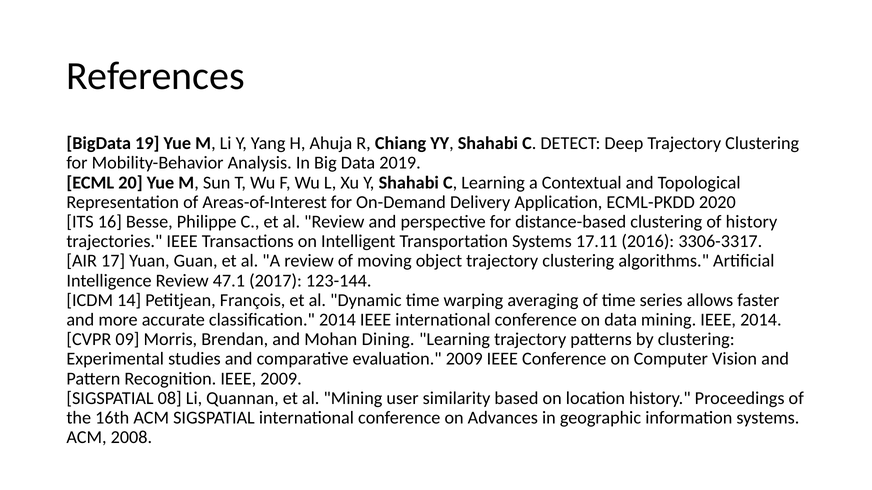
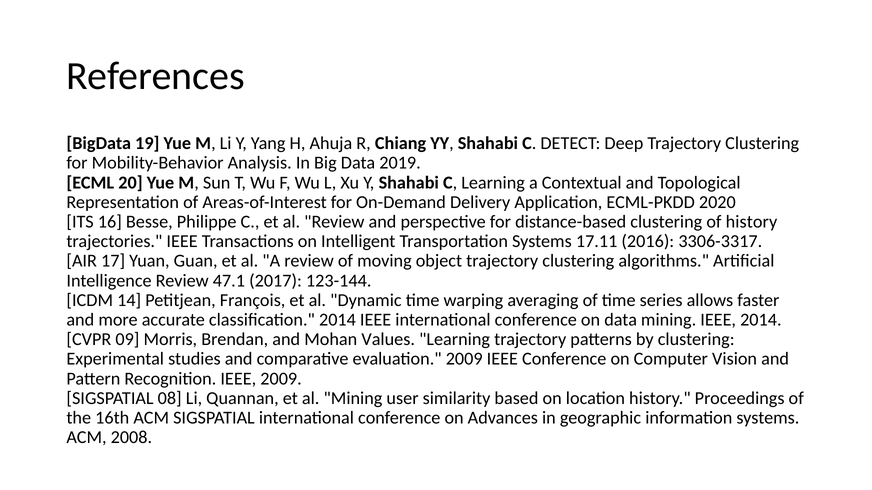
Dining: Dining -> Values
